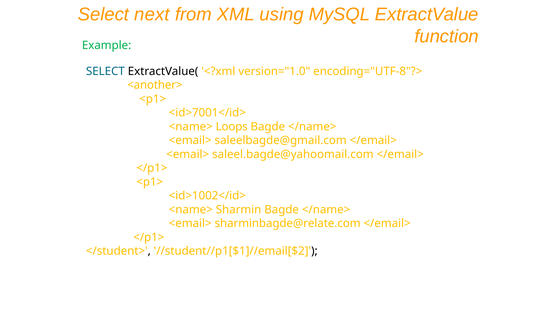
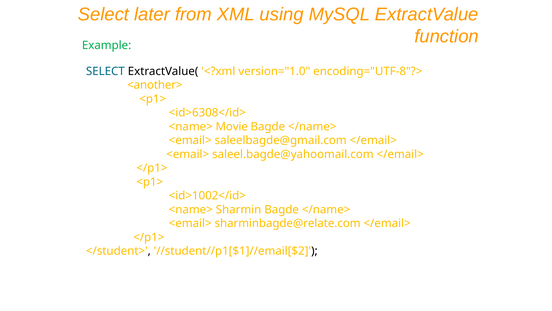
next: next -> later
<id>7001</id>: <id>7001</id> -> <id>6308</id>
Loops: Loops -> Movie
